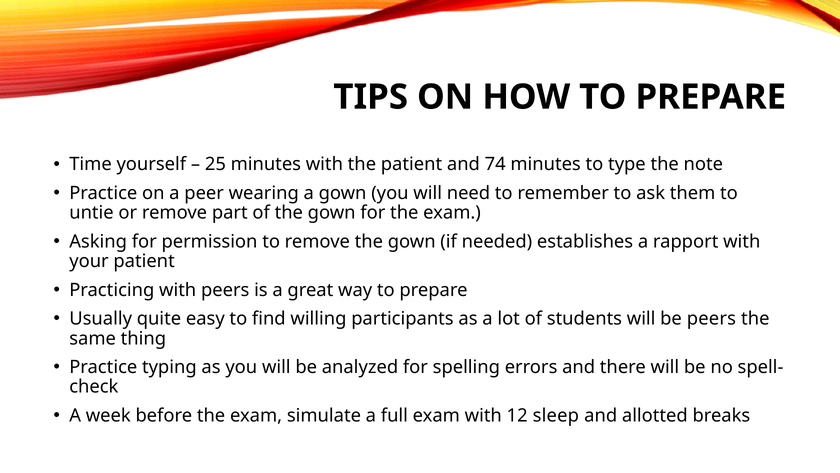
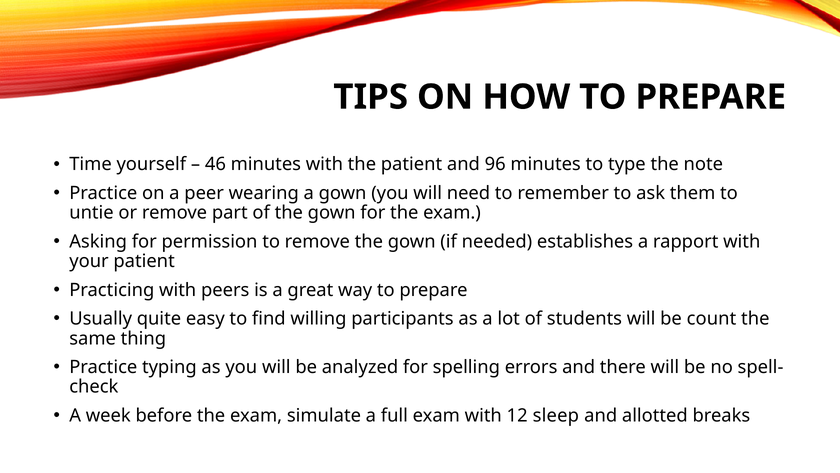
25: 25 -> 46
74: 74 -> 96
be peers: peers -> count
